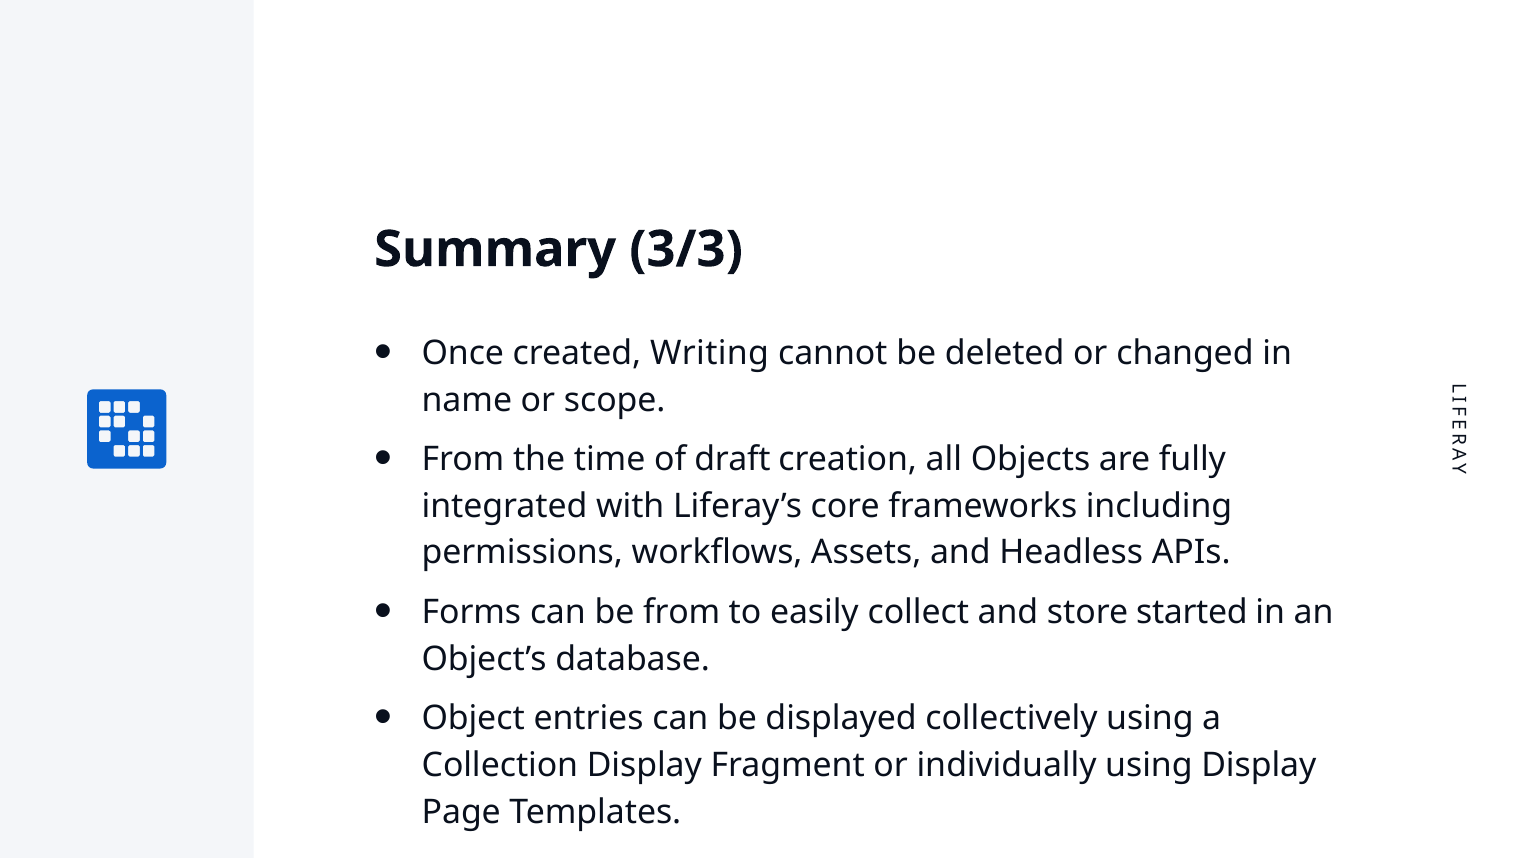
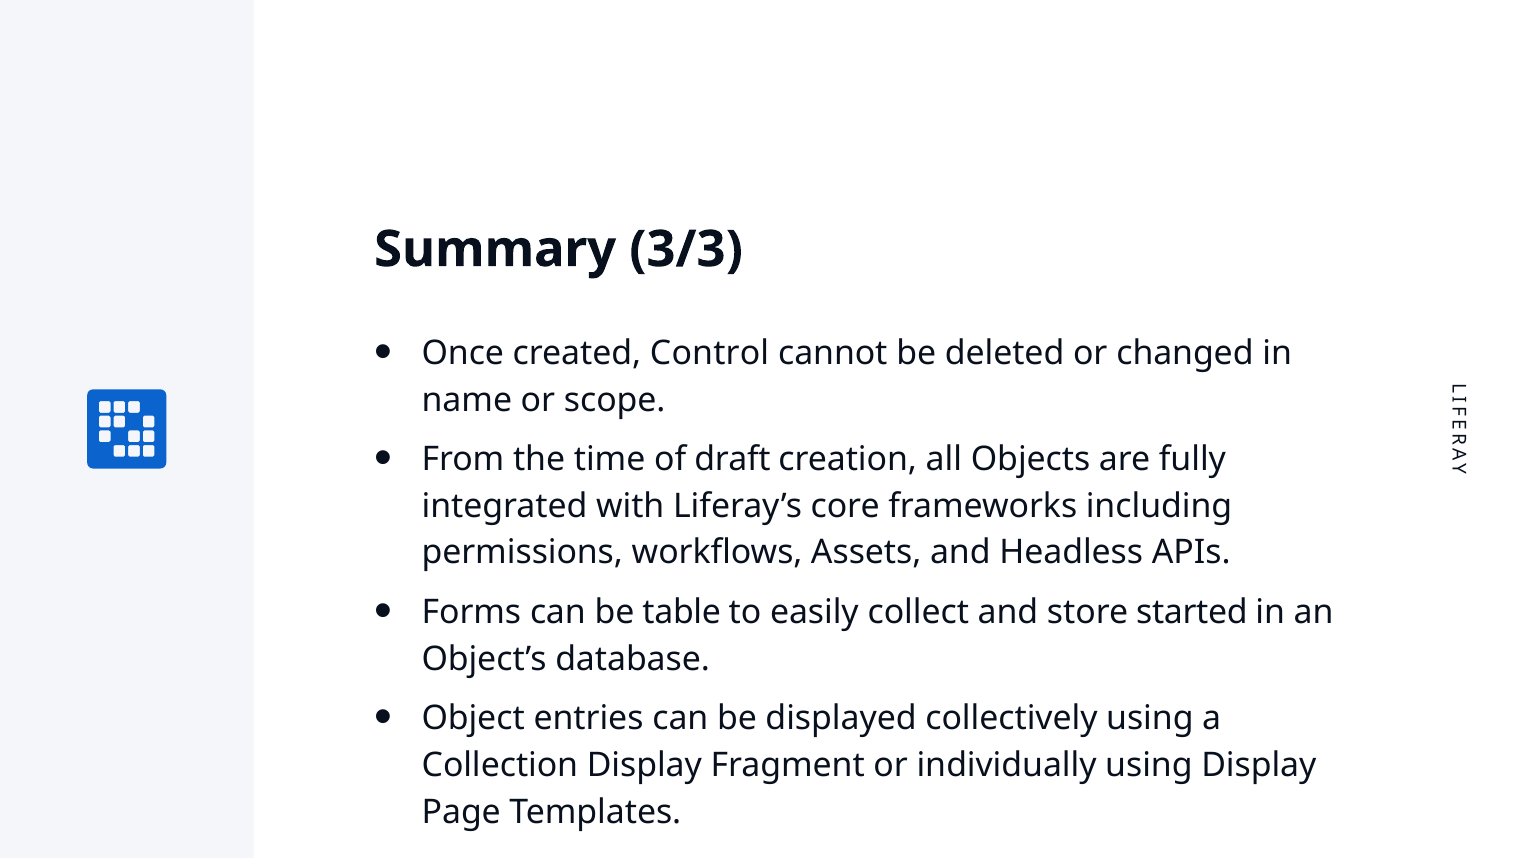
Writing: Writing -> Control
be from: from -> table
